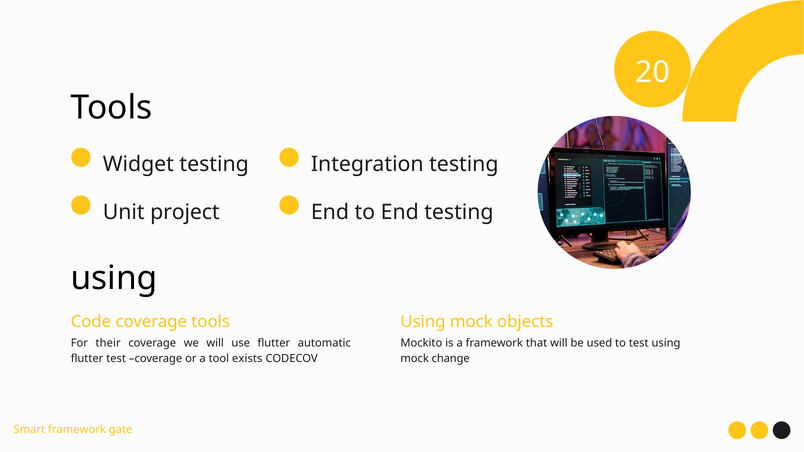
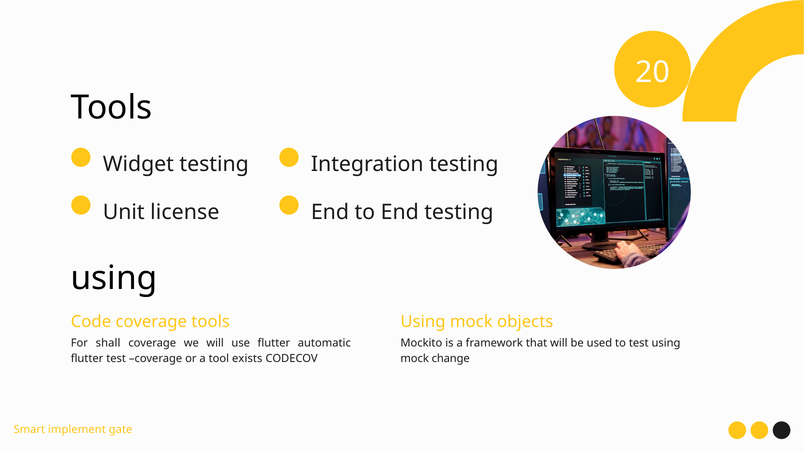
project: project -> license
their: their -> shall
Smart framework: framework -> implement
